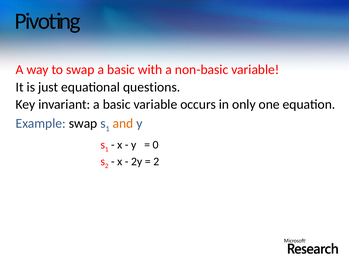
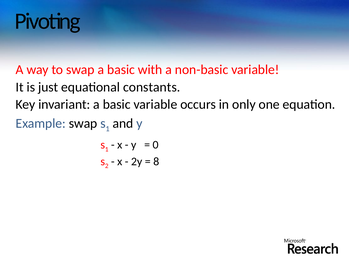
questions: questions -> constants
and colour: orange -> black
2 at (156, 161): 2 -> 8
